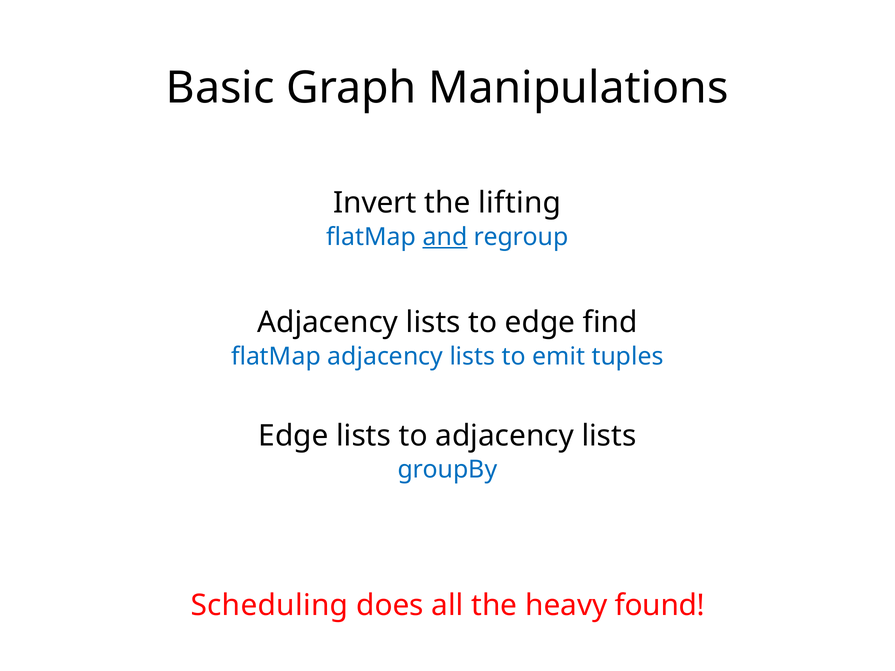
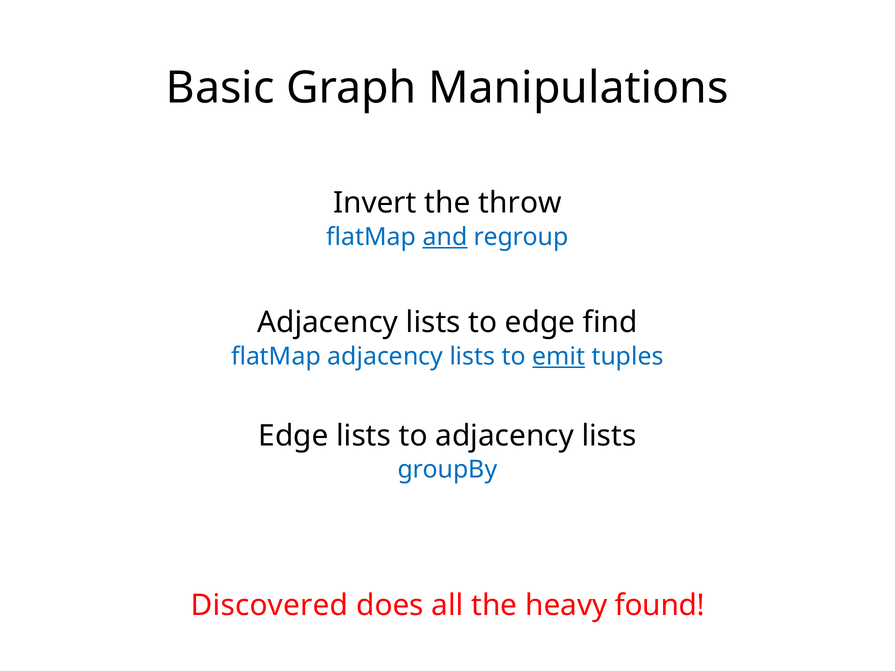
lifting: lifting -> throw
emit underline: none -> present
Scheduling: Scheduling -> Discovered
